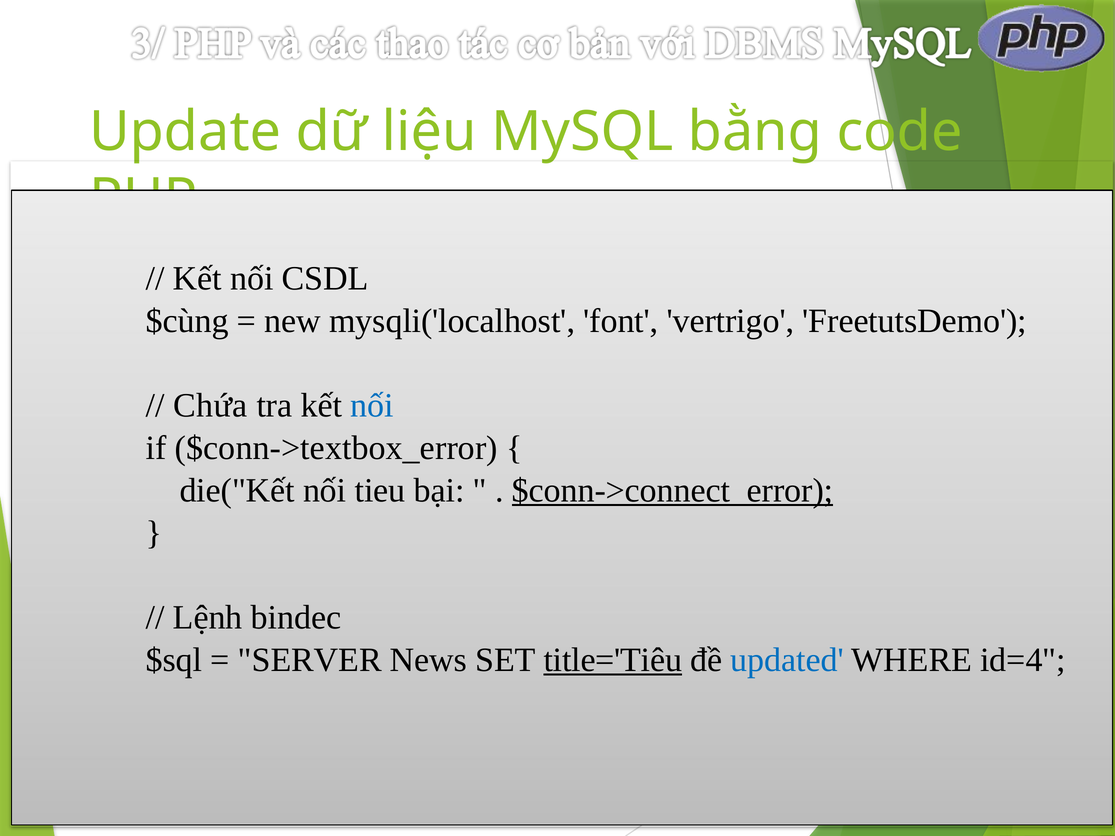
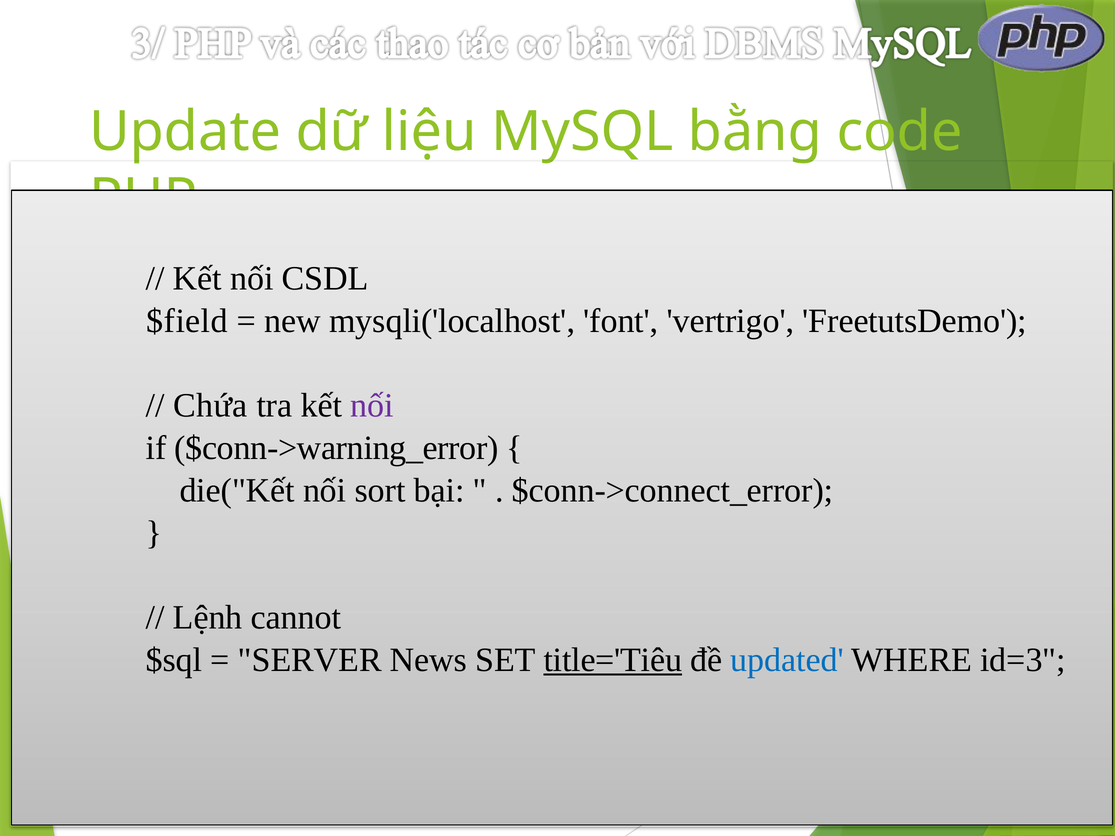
$cùng: $cùng -> $field
nối at (372, 406) colour: blue -> purple
$conn->textbox_error: $conn->textbox_error -> $conn->warning_error
tieu: tieu -> sort
$conn->connect_error underline: present -> none
bindec: bindec -> cannot
id=4: id=4 -> id=3
